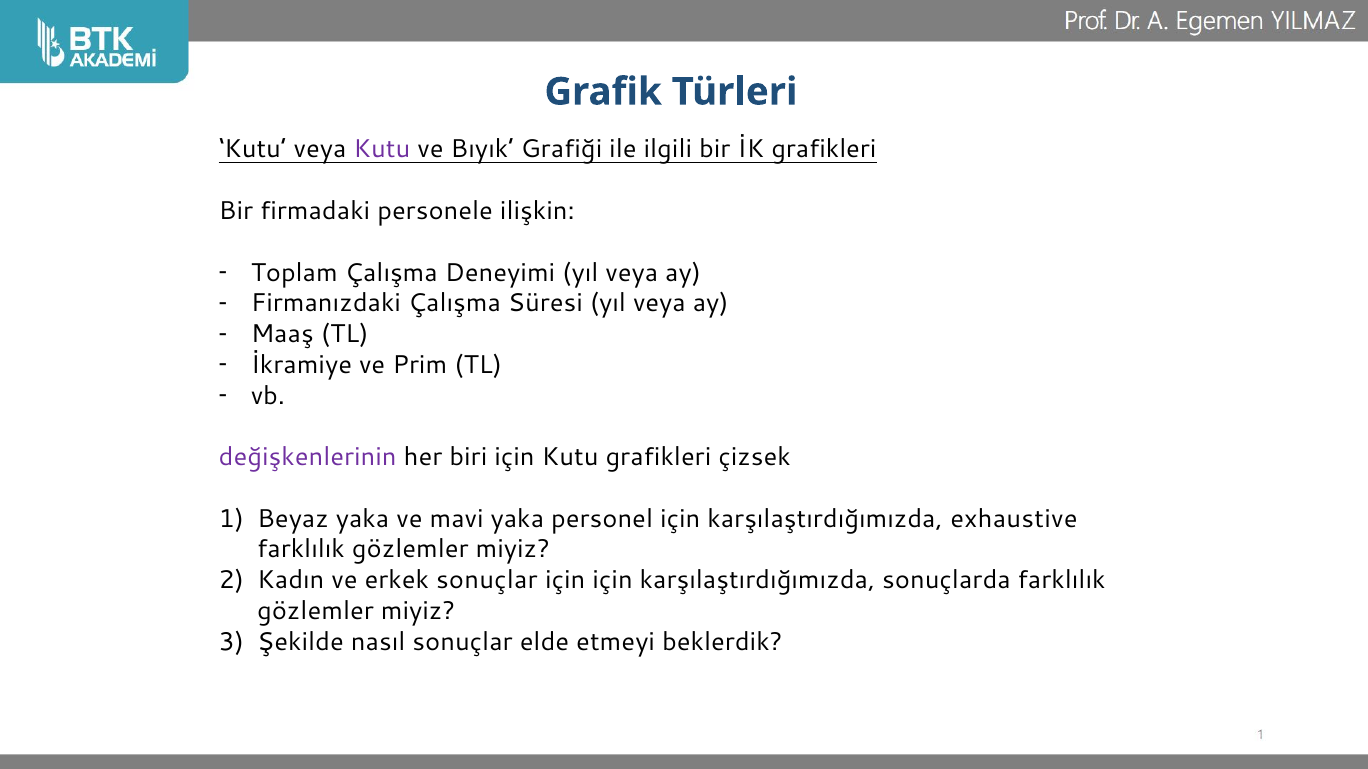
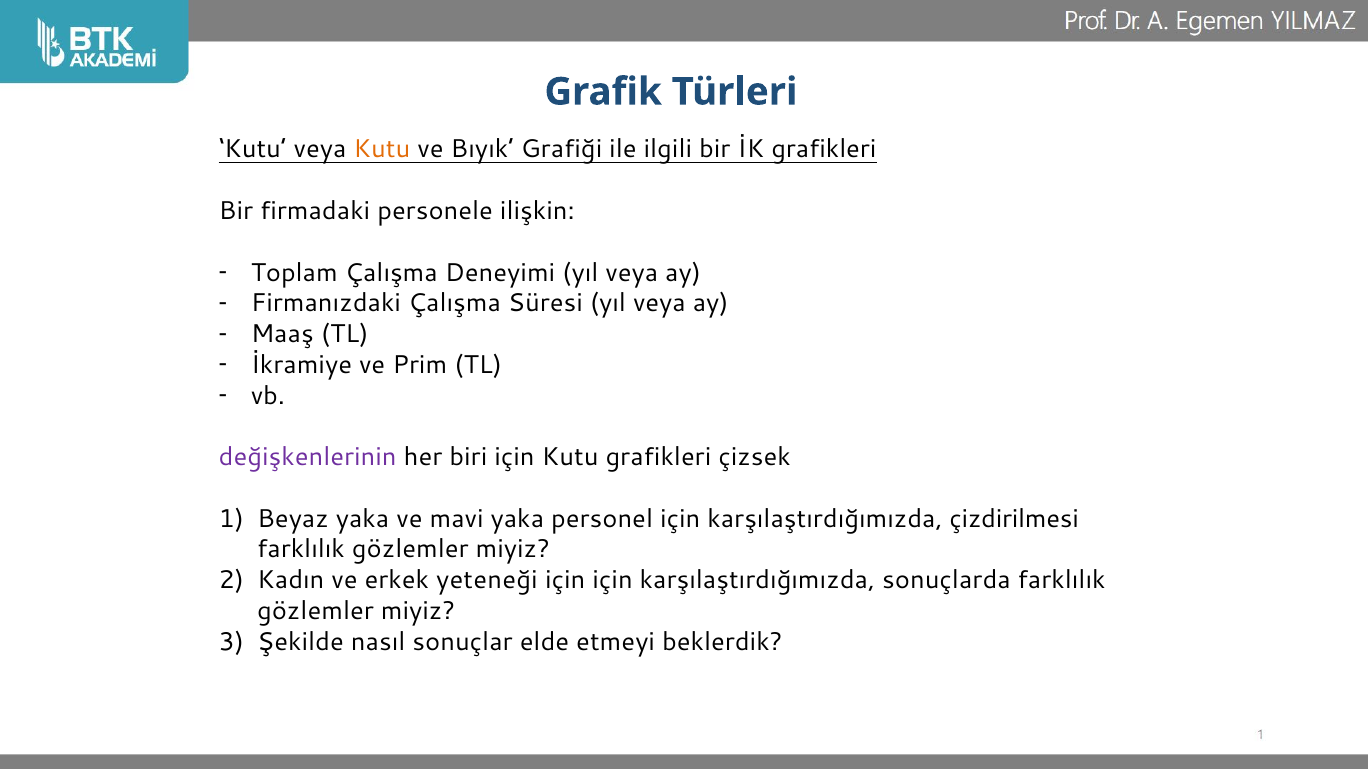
Kutu at (382, 150) colour: purple -> orange
exhaustive: exhaustive -> çizdirilmesi
erkek sonuçlar: sonuçlar -> yeteneği
